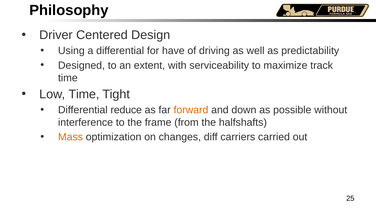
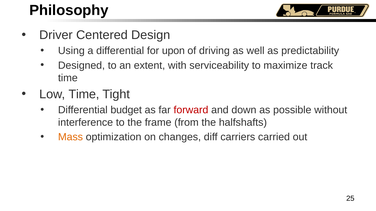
have: have -> upon
reduce: reduce -> budget
forward colour: orange -> red
